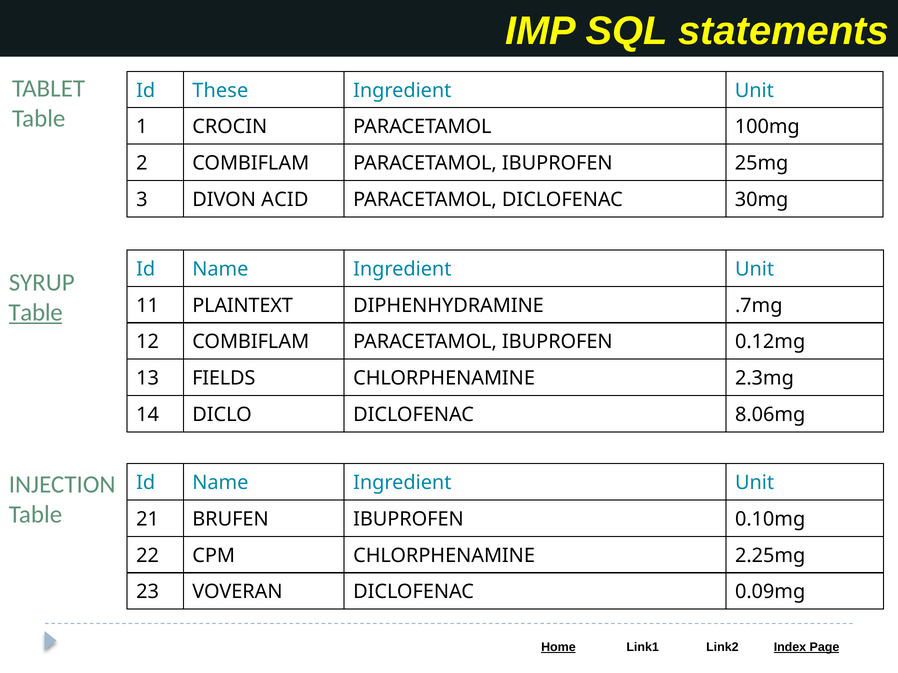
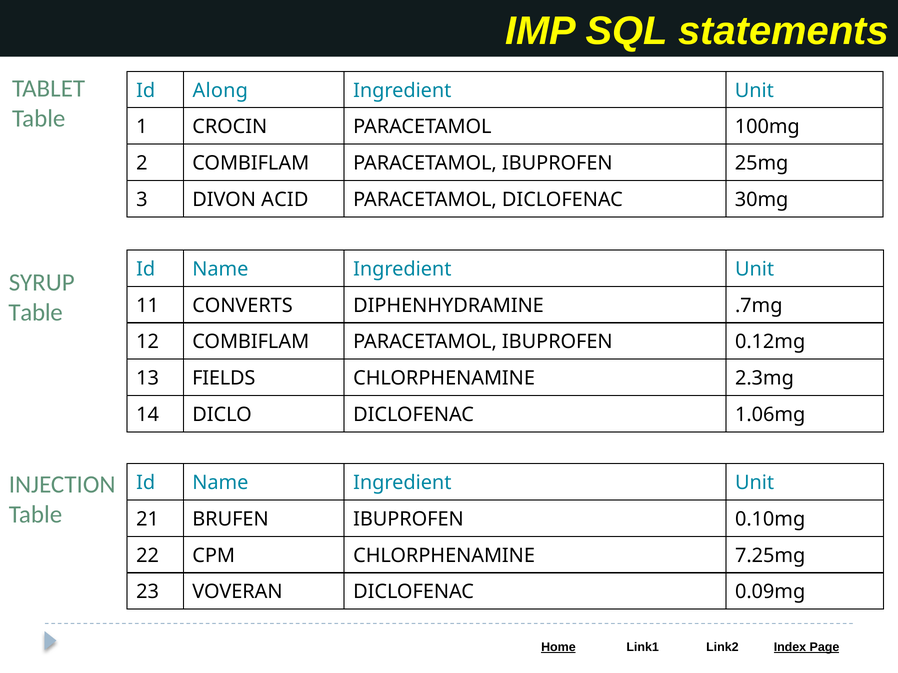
These: These -> Along
PLAINTEXT: PLAINTEXT -> CONVERTS
Table at (36, 313) underline: present -> none
8.06mg: 8.06mg -> 1.06mg
2.25mg: 2.25mg -> 7.25mg
